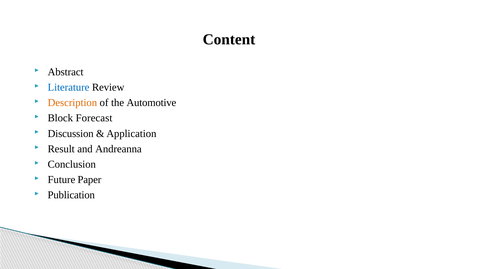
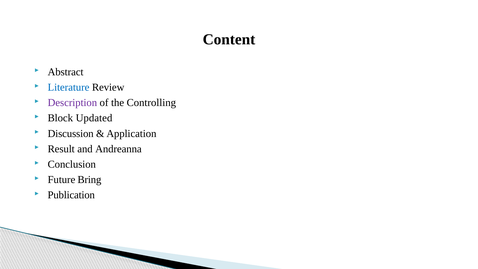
Description colour: orange -> purple
Automotive: Automotive -> Controlling
Forecast: Forecast -> Updated
Paper: Paper -> Bring
